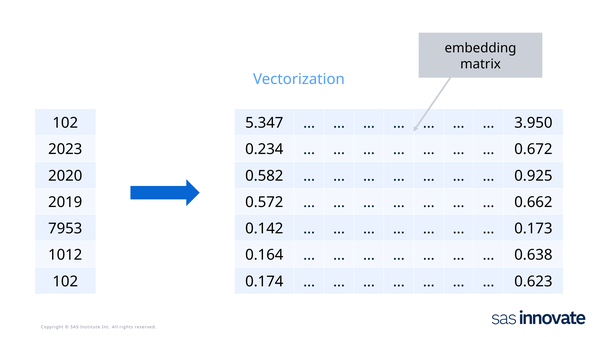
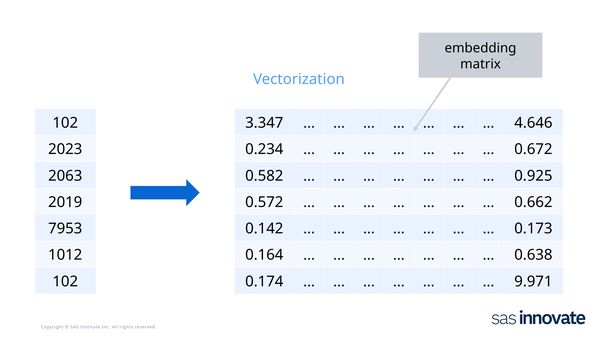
5.347: 5.347 -> 3.347
3.950: 3.950 -> 4.646
2020: 2020 -> 2063
0.623: 0.623 -> 9.971
